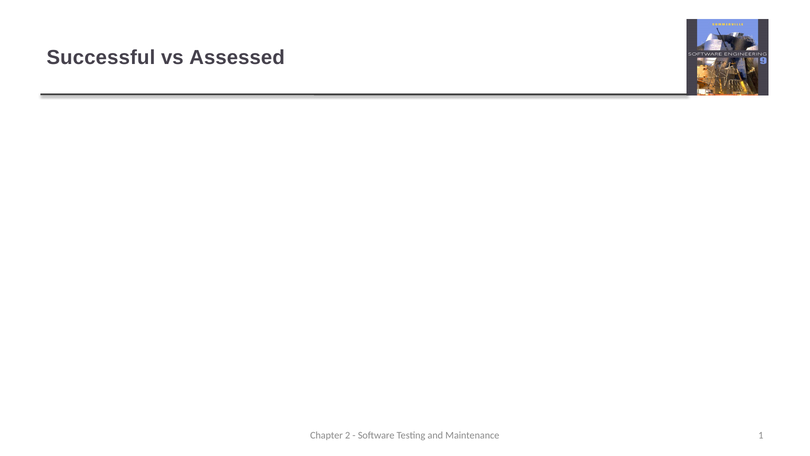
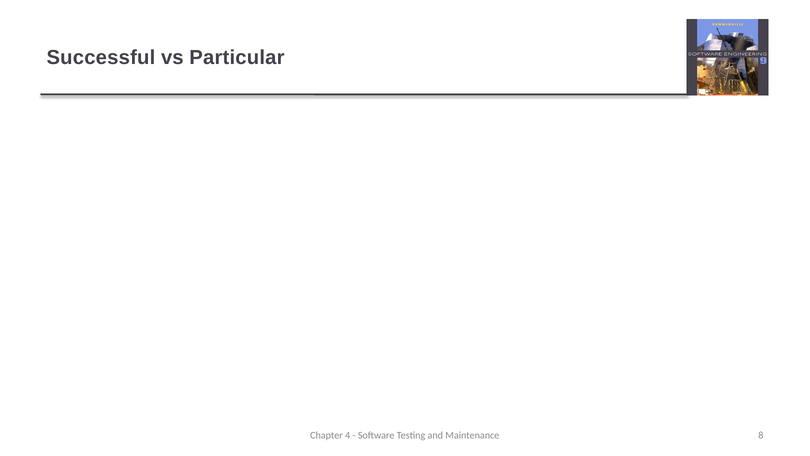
Assessed: Assessed -> Particular
2: 2 -> 4
1: 1 -> 8
